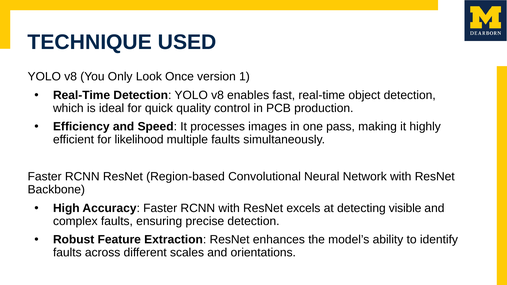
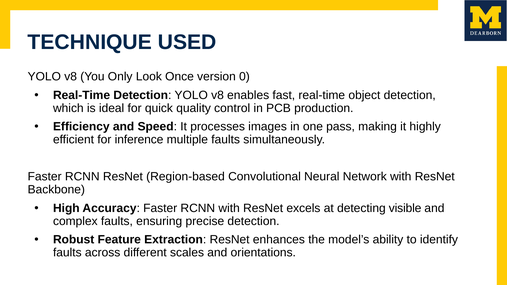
1: 1 -> 0
likelihood: likelihood -> inference
